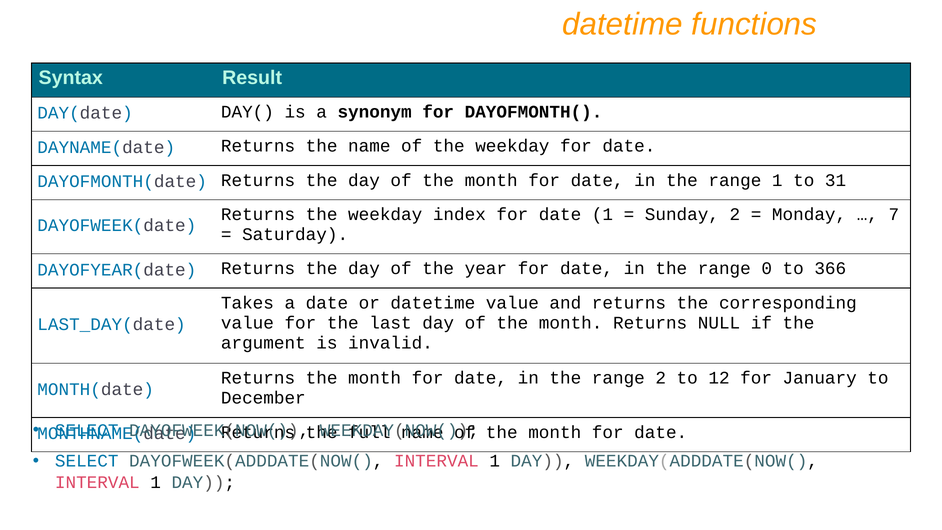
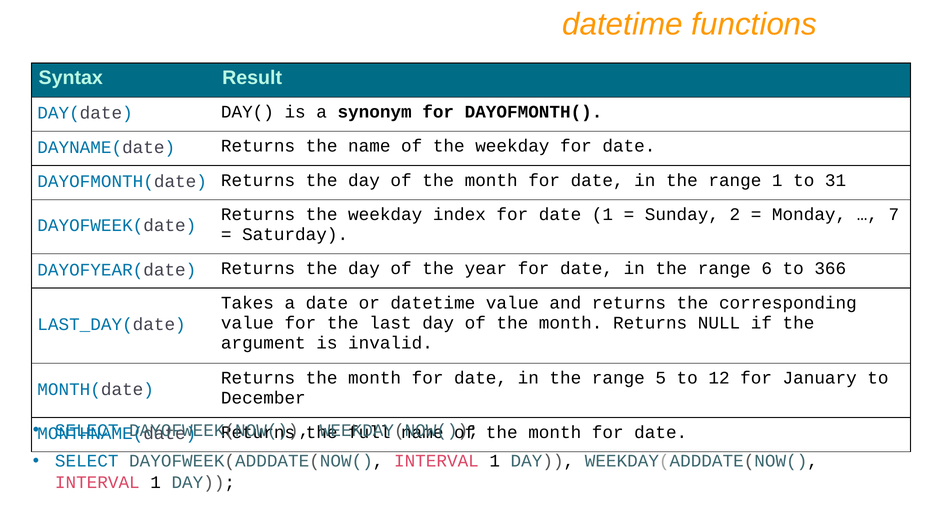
0: 0 -> 6
range 2: 2 -> 5
